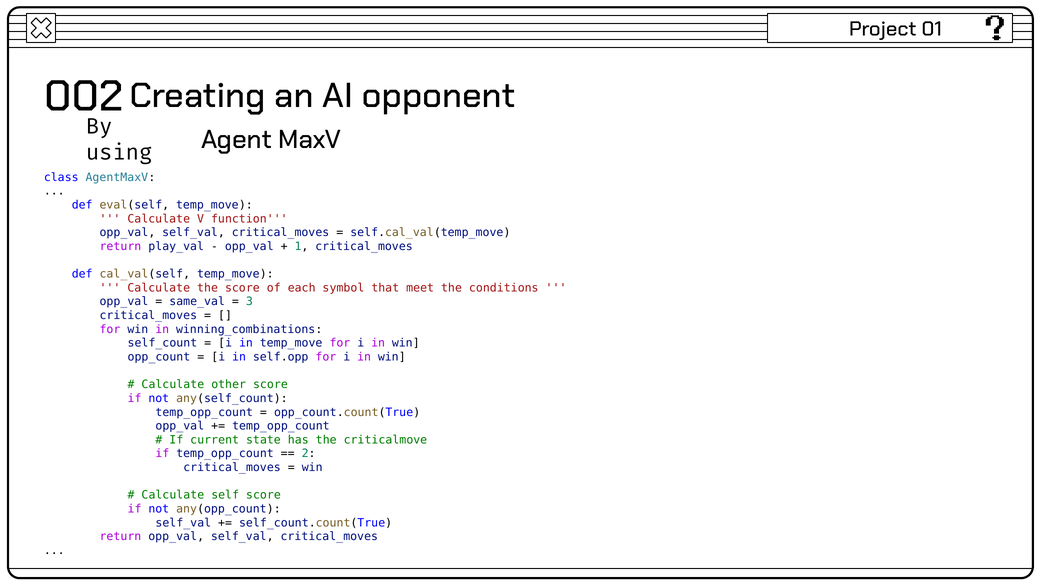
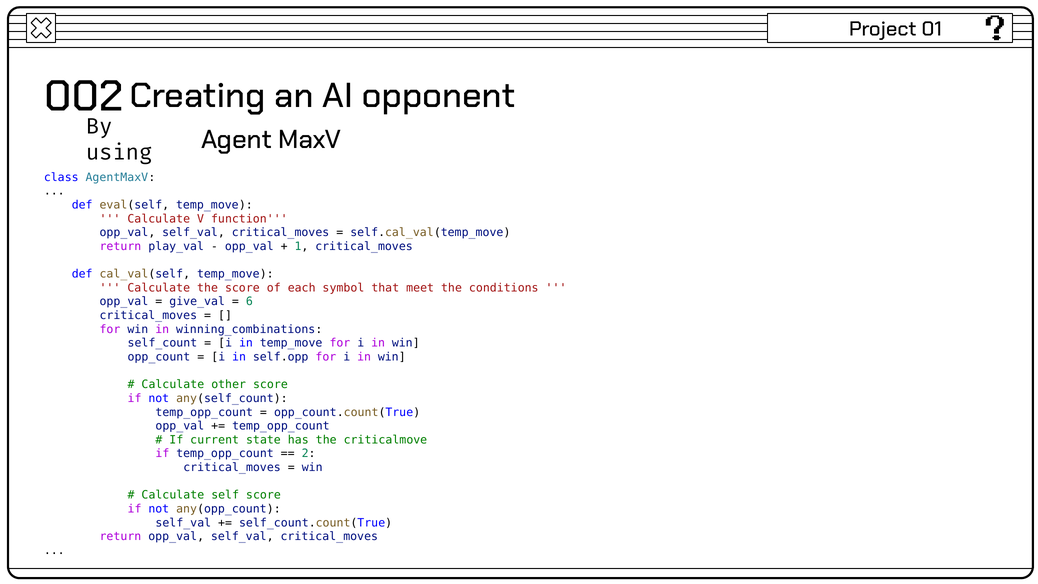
same_val: same_val -> give_val
3: 3 -> 6
